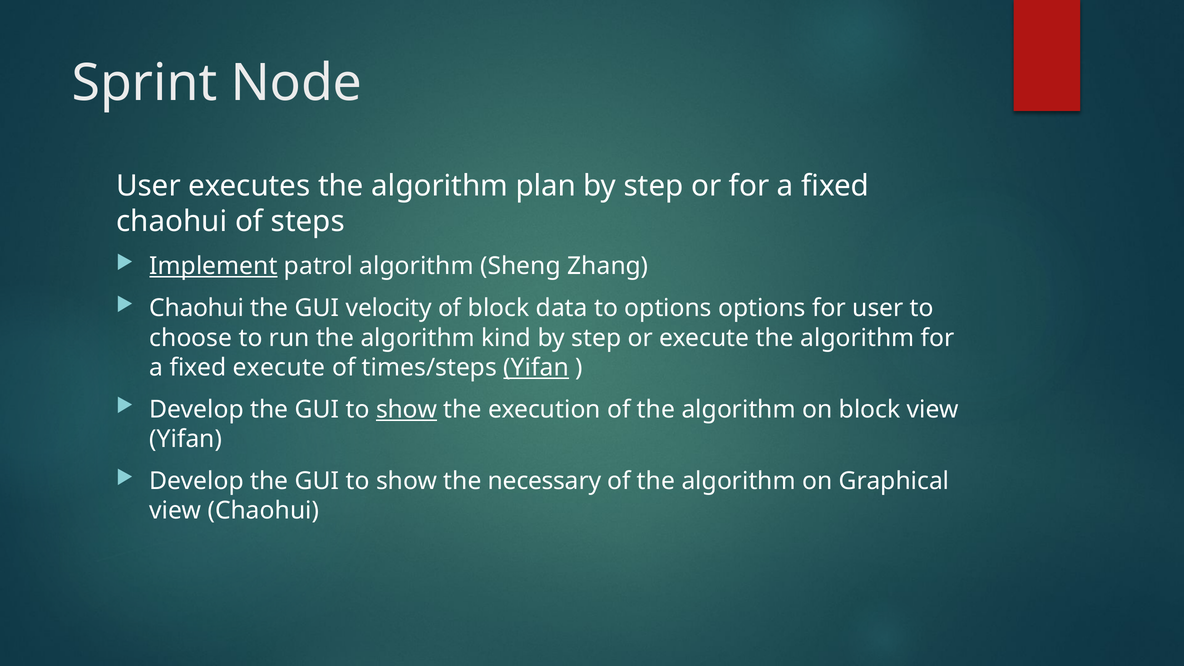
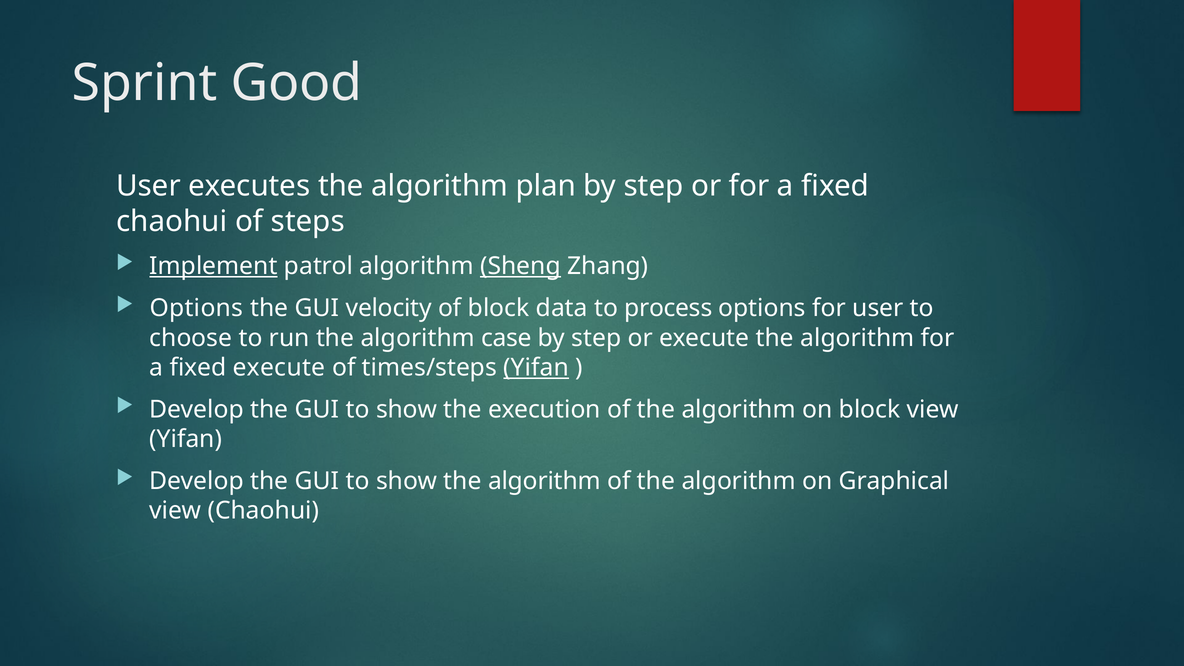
Node: Node -> Good
Sheng underline: none -> present
Chaohui at (197, 308): Chaohui -> Options
to options: options -> process
kind: kind -> case
show at (407, 410) underline: present -> none
show the necessary: necessary -> algorithm
